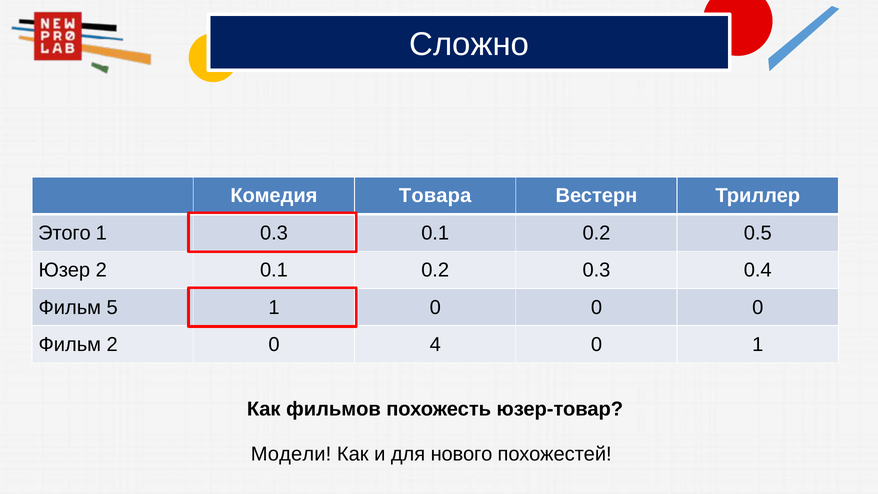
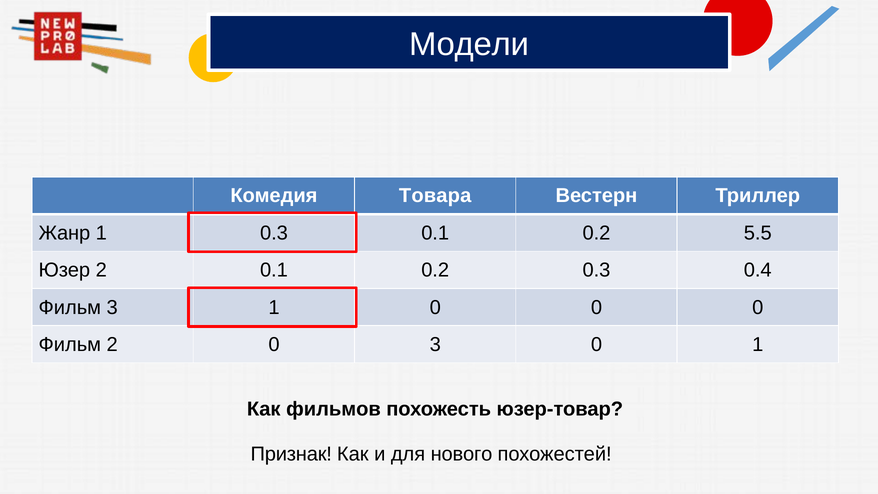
Сложно: Сложно -> Модели
Этого: Этого -> Жанр
0.5: 0.5 -> 5.5
Фильм 5: 5 -> 3
0 4: 4 -> 3
Модели: Модели -> Признак
